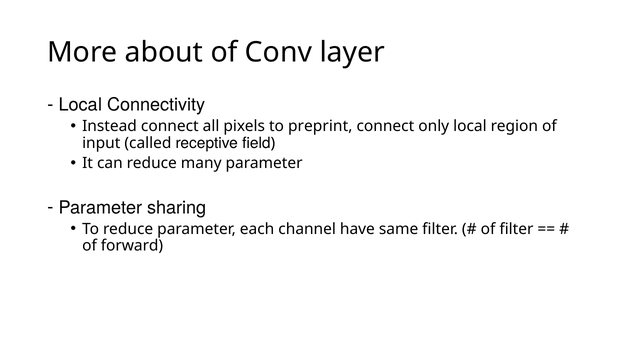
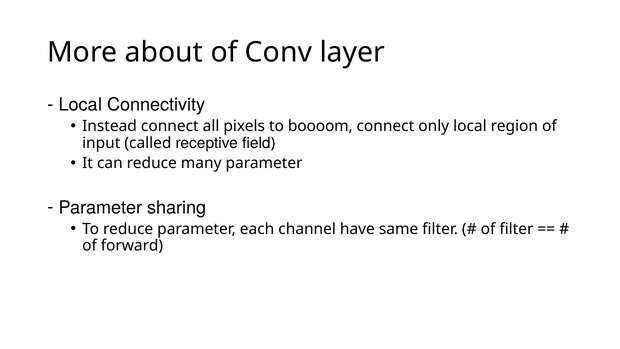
preprint: preprint -> boooom
